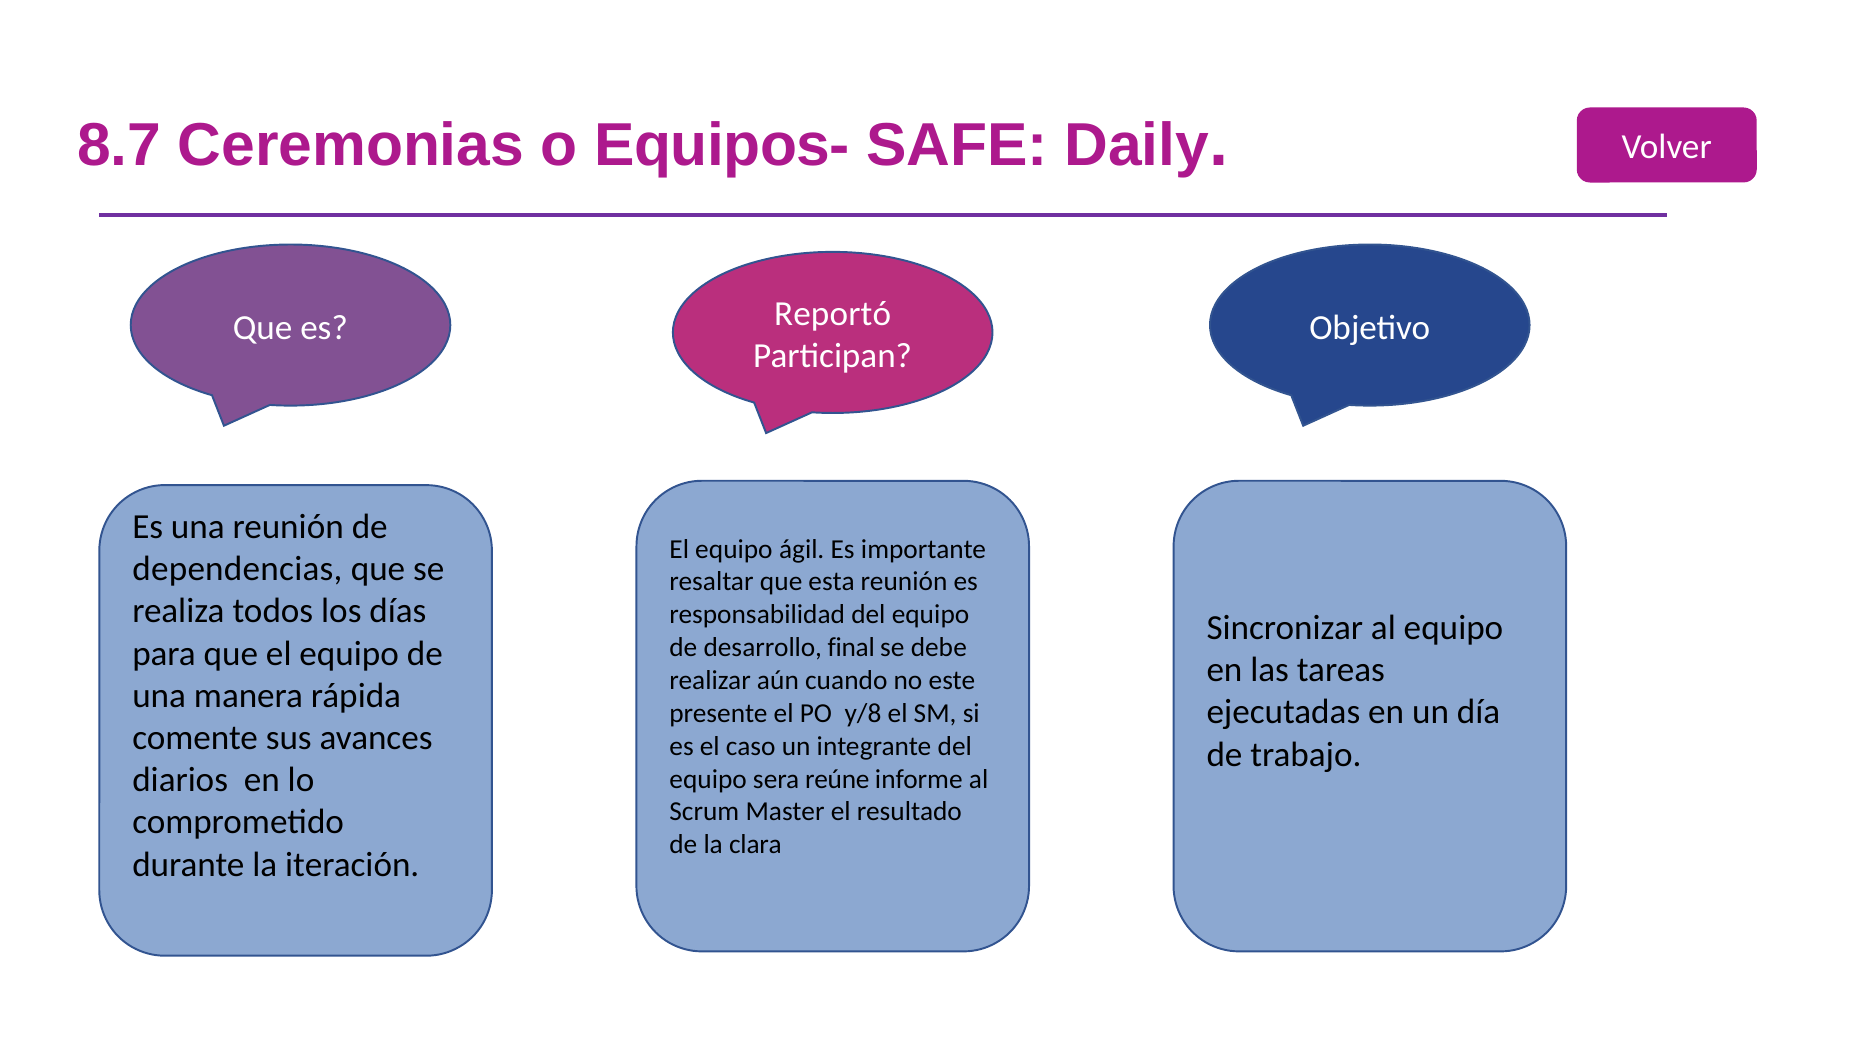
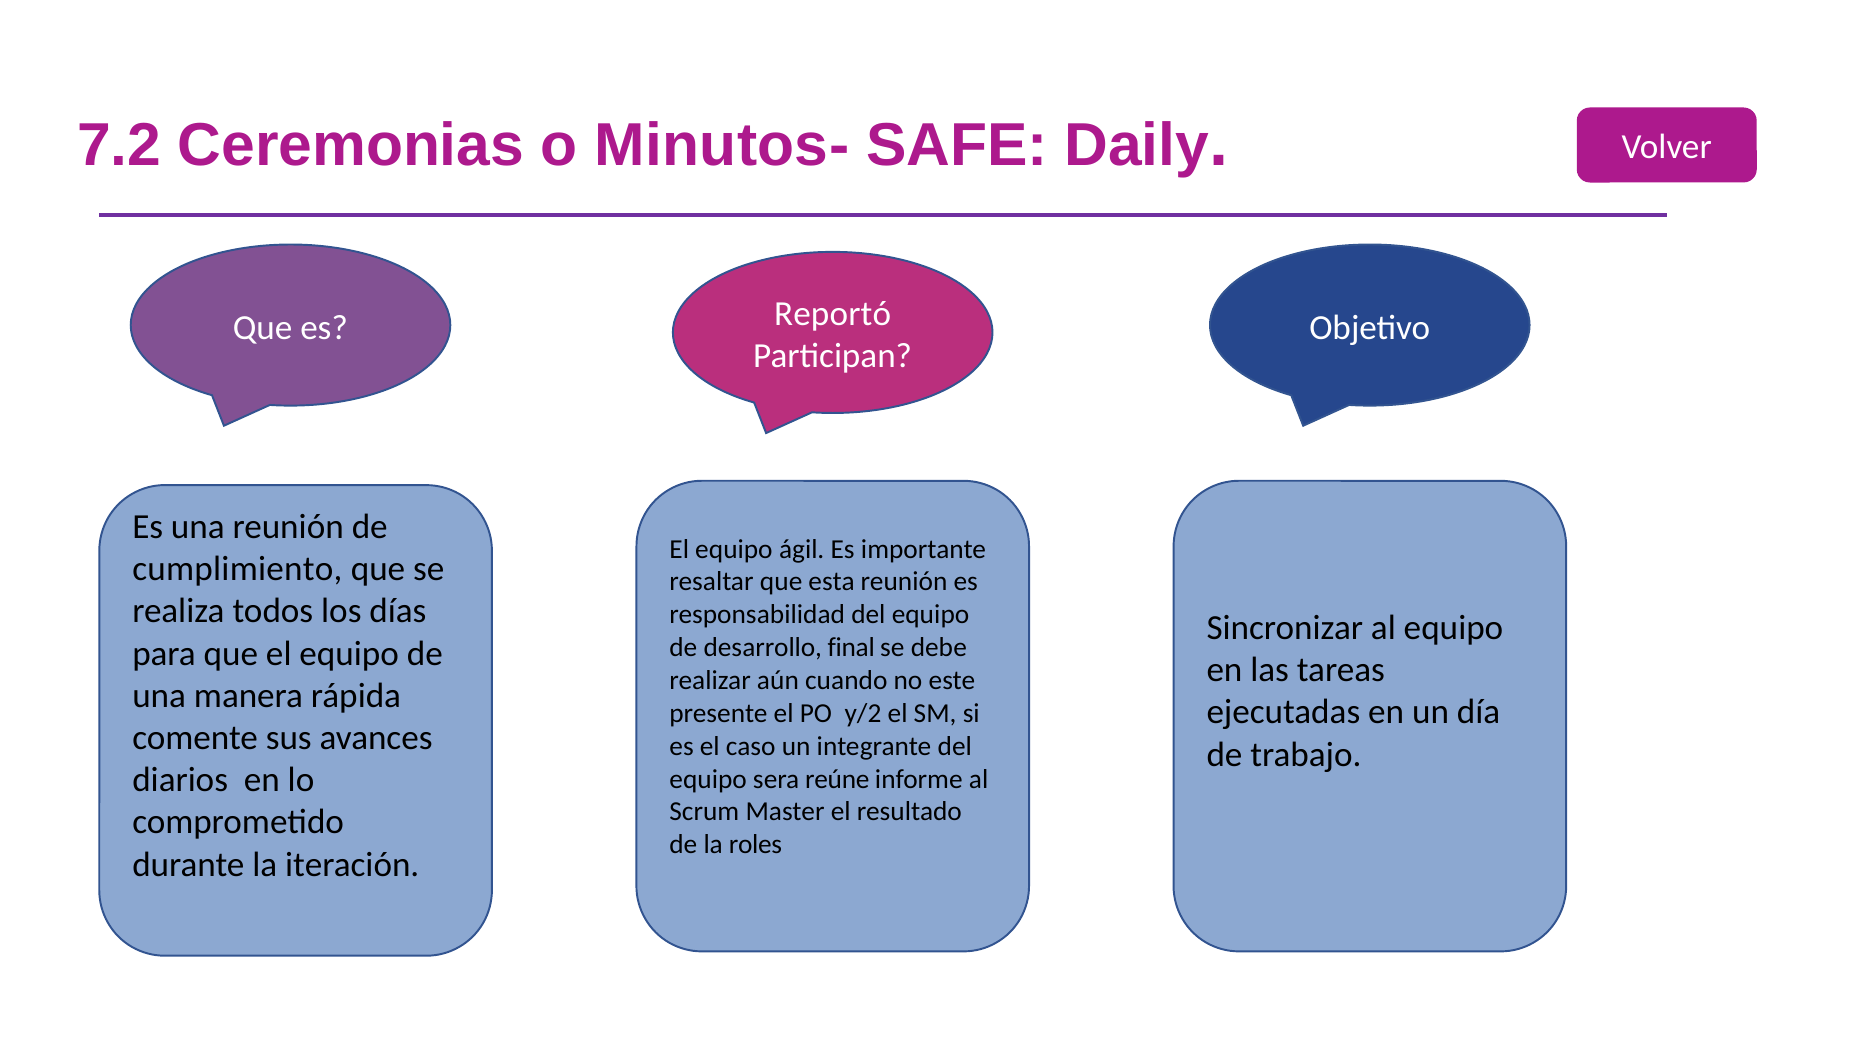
8.7: 8.7 -> 7.2
Equipos-: Equipos- -> Minutos-
dependencias: dependencias -> cumplimiento
y/8: y/8 -> y/2
clara: clara -> roles
